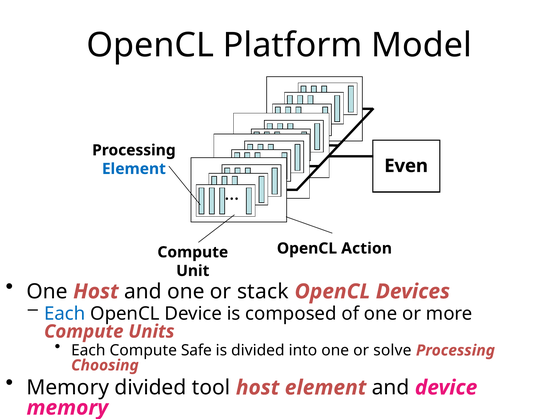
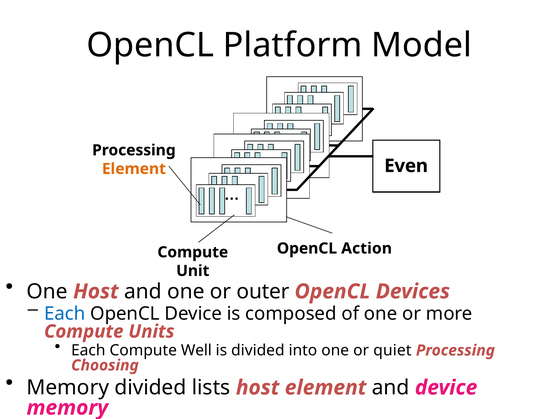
Element at (134, 169) colour: blue -> orange
stack: stack -> outer
Safe: Safe -> Well
solve: solve -> quiet
tool: tool -> lists
